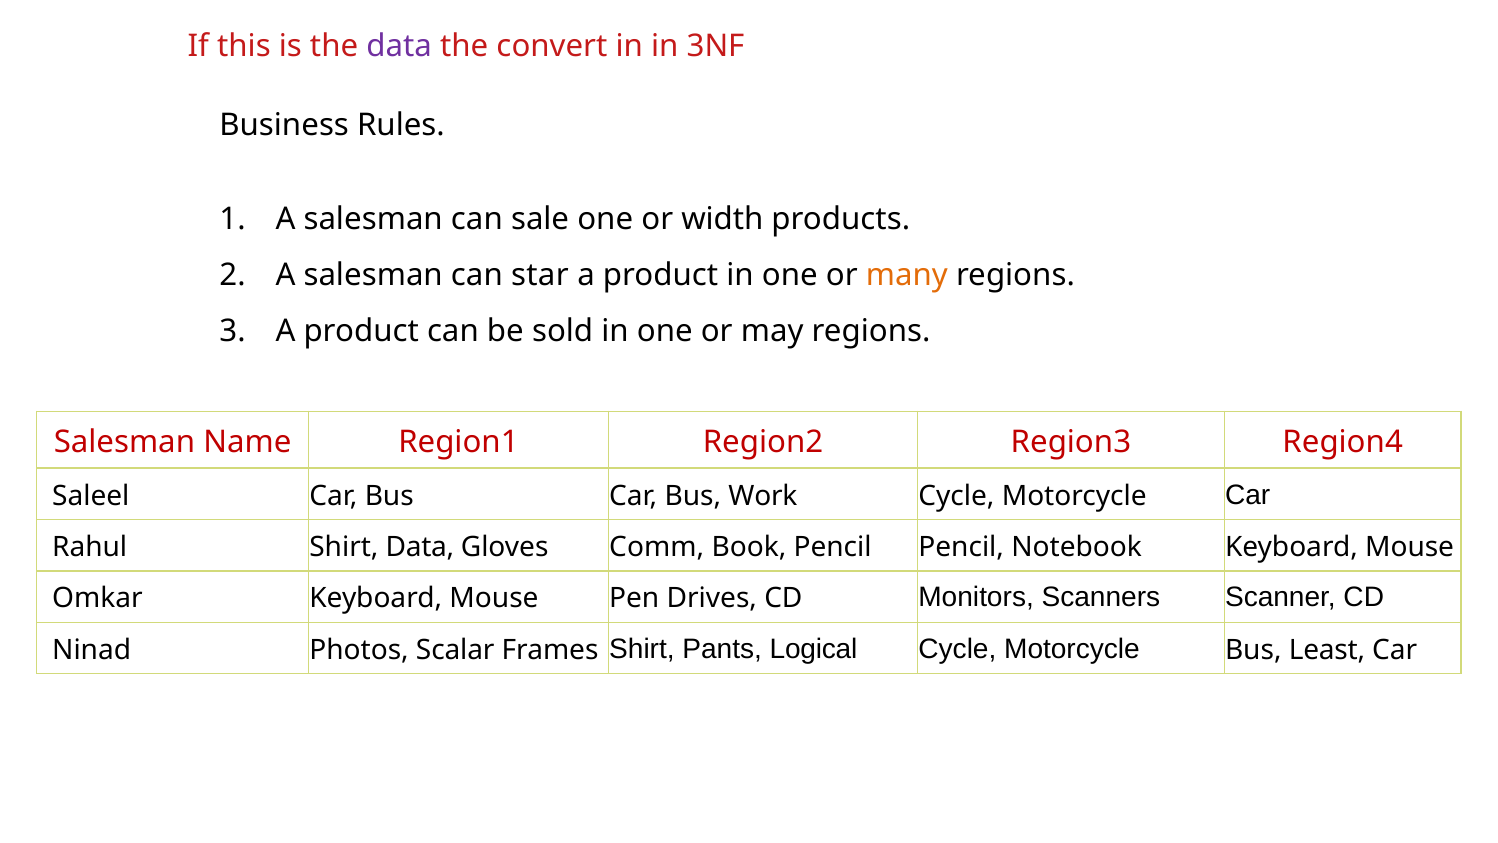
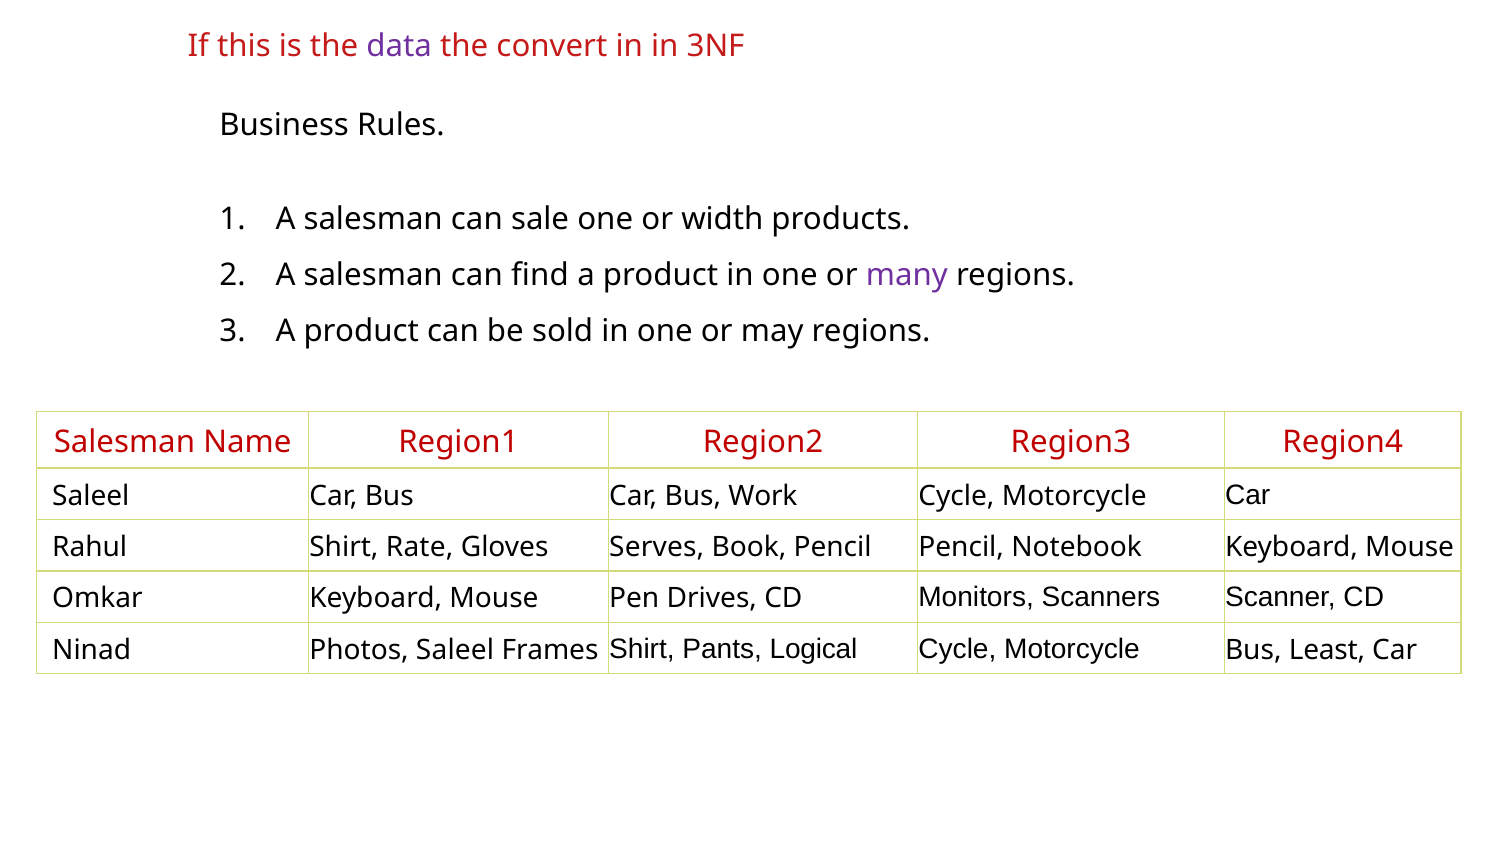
star: star -> find
many colour: orange -> purple
Shirt Data: Data -> Rate
Comm: Comm -> Serves
Photos Scalar: Scalar -> Saleel
